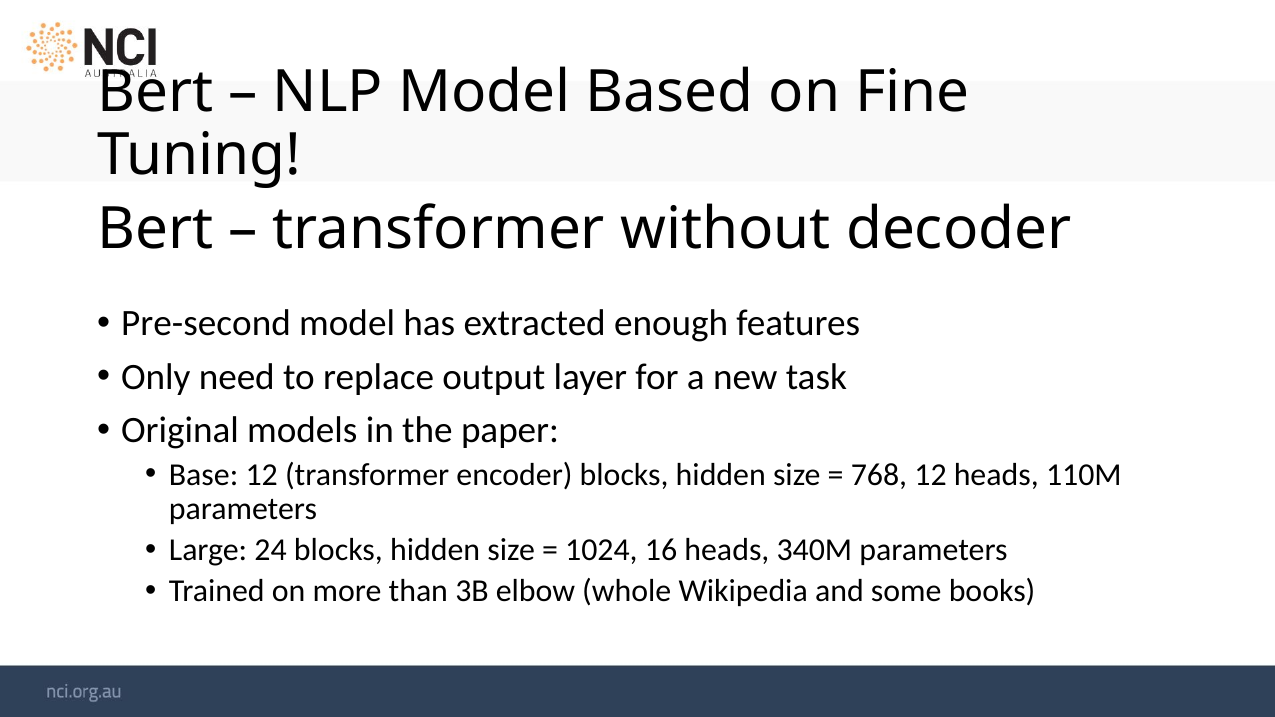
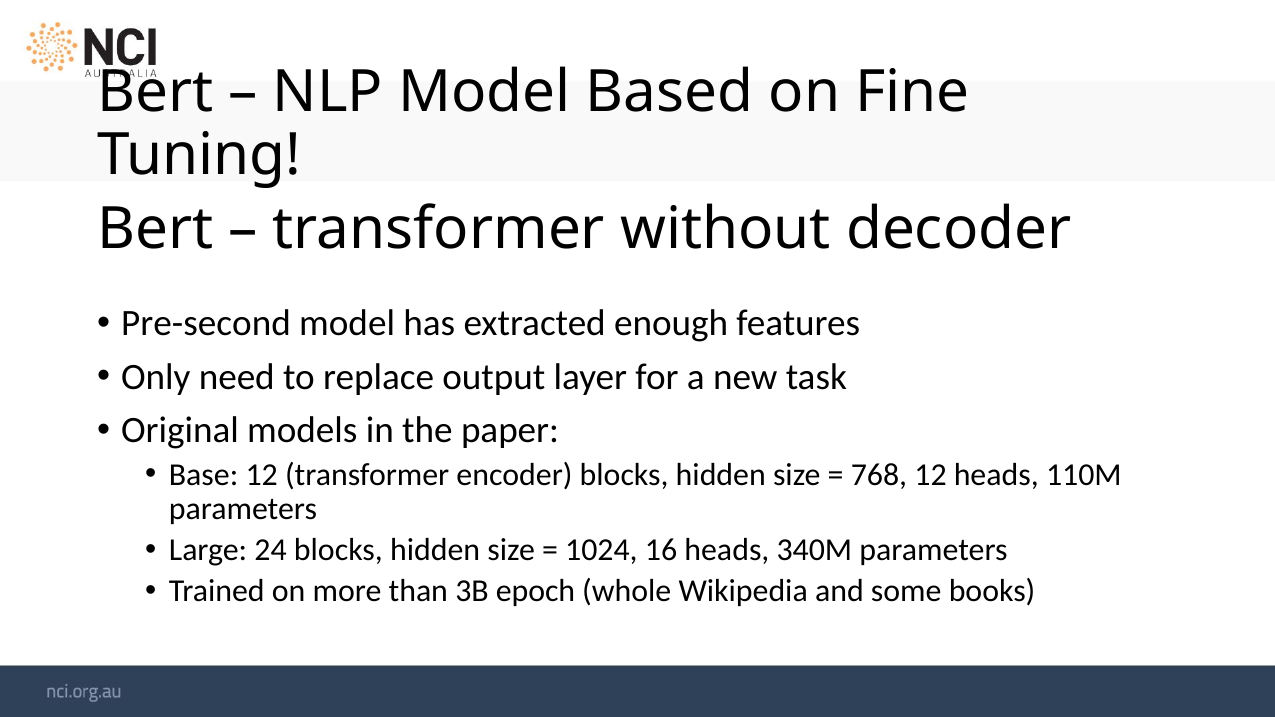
elbow: elbow -> epoch
